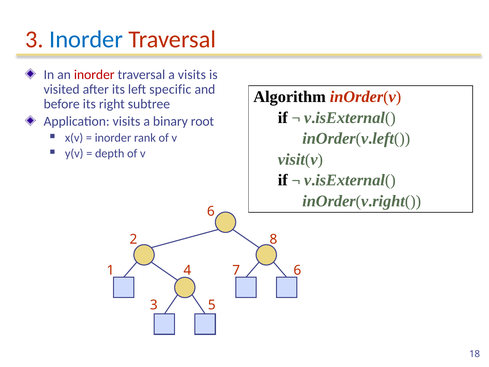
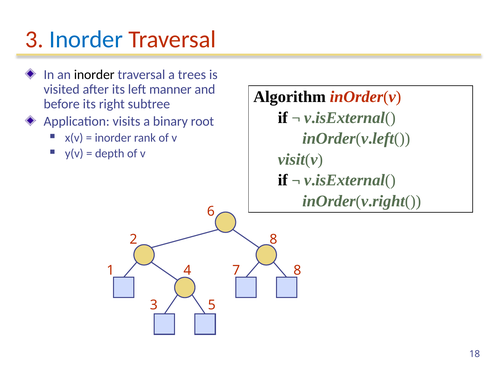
inorder at (94, 75) colour: red -> black
a visits: visits -> trees
specific: specific -> manner
7 6: 6 -> 8
